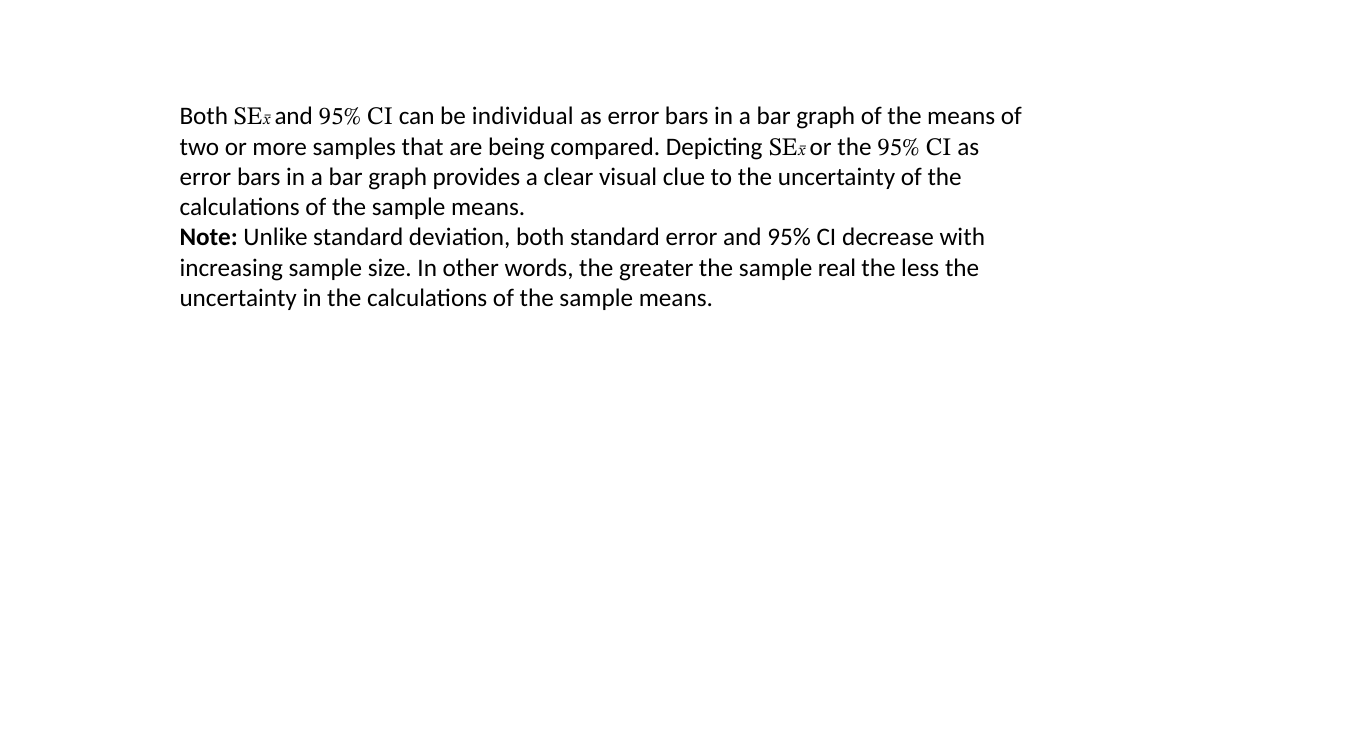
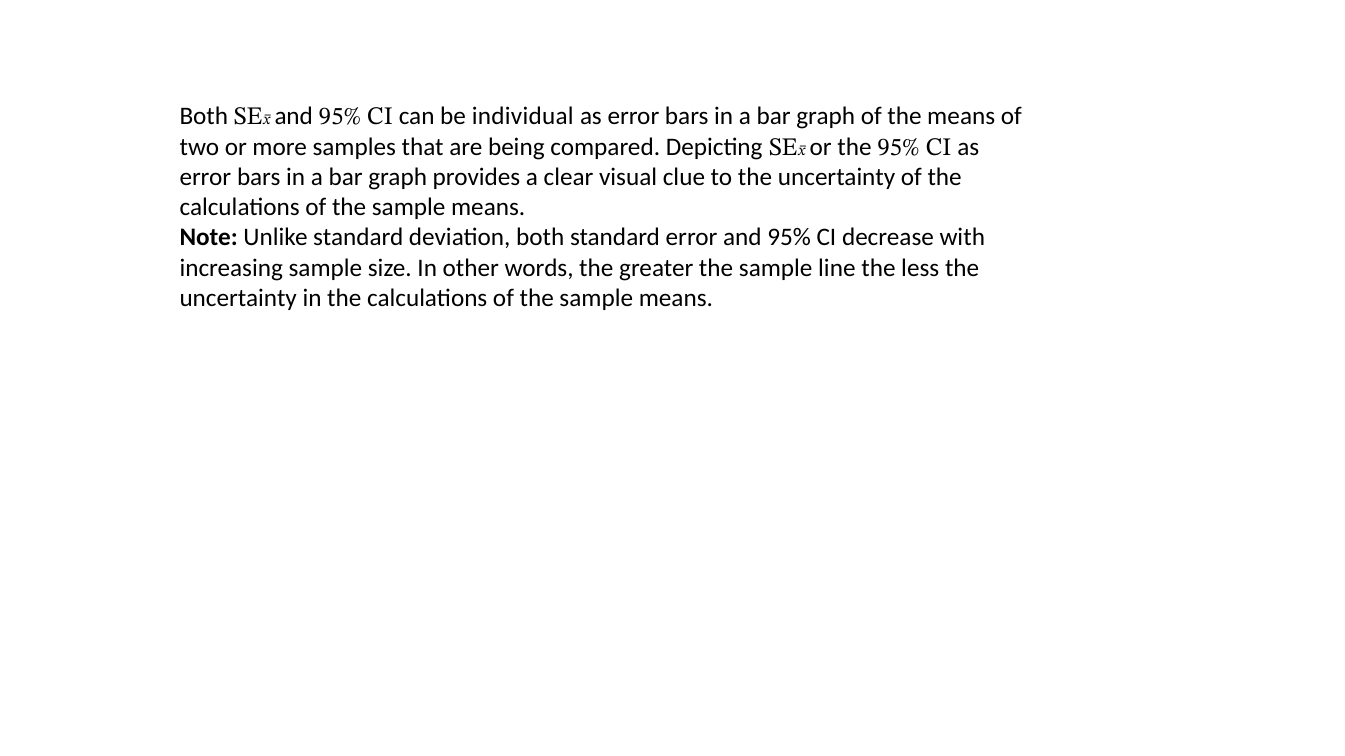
real: real -> line
